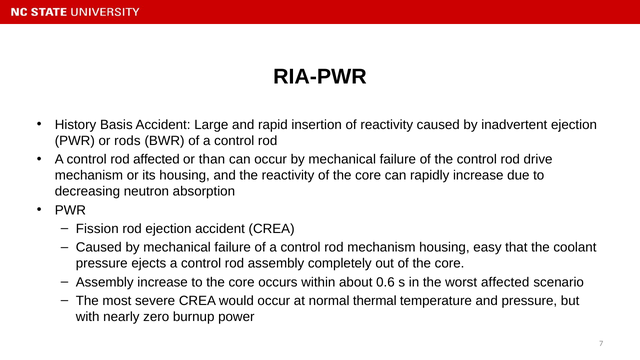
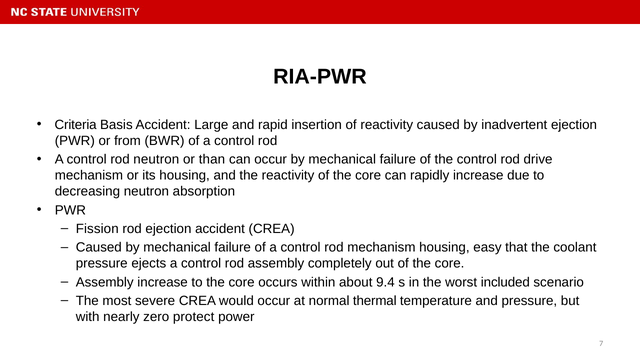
History: History -> Criteria
rods: rods -> from
rod affected: affected -> neutron
0.6: 0.6 -> 9.4
worst affected: affected -> included
burnup: burnup -> protect
